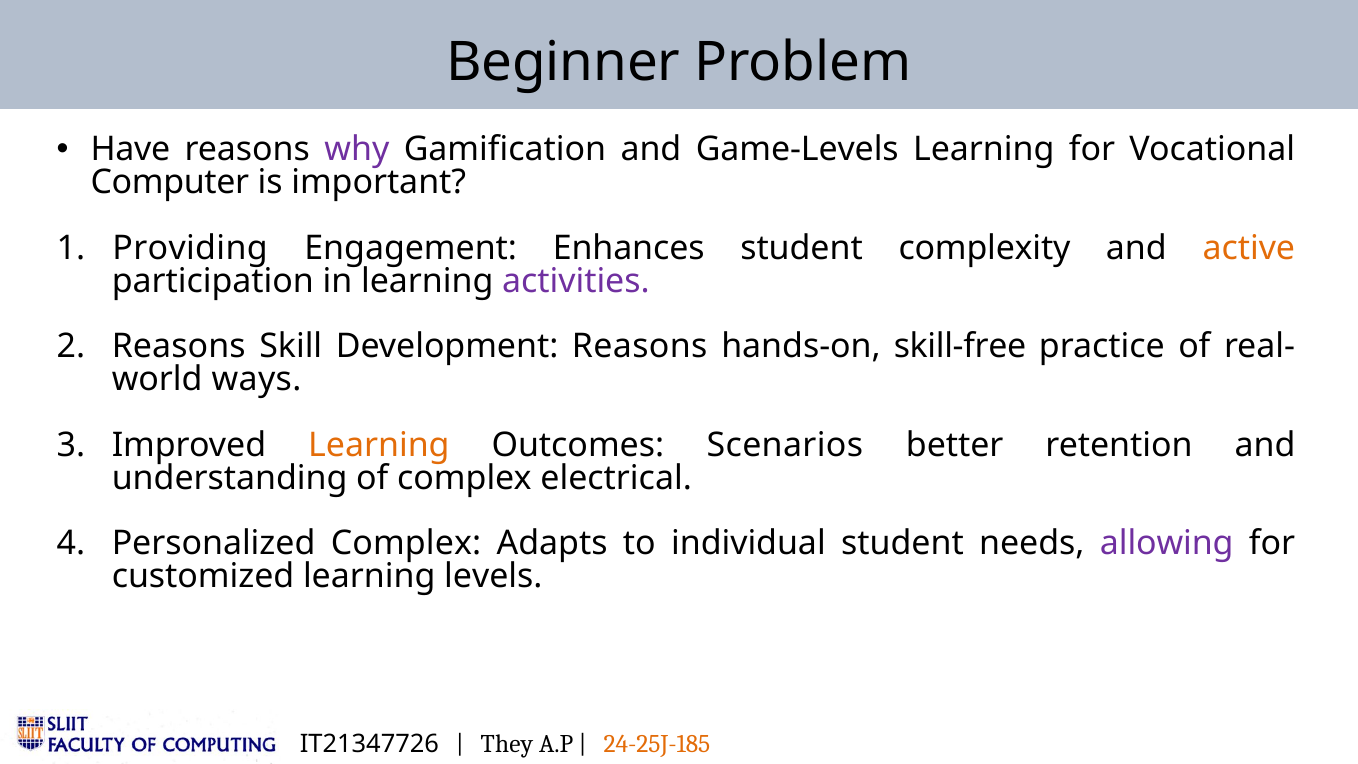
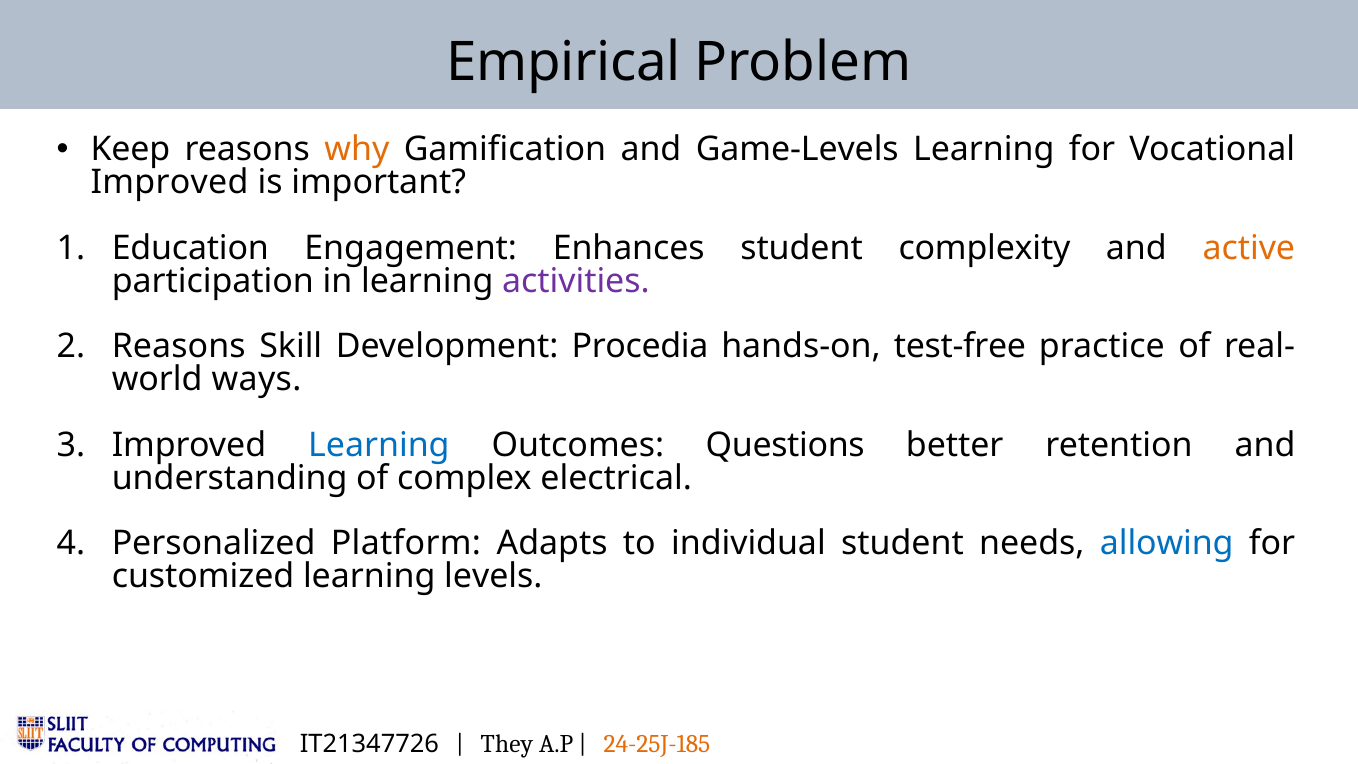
Beginner: Beginner -> Empirical
Have: Have -> Keep
why colour: purple -> orange
Computer at (170, 182): Computer -> Improved
Providing: Providing -> Education
Development Reasons: Reasons -> Procedia
skill-free: skill-free -> test-free
Learning at (379, 445) colour: orange -> blue
Scenarios: Scenarios -> Questions
Personalized Complex: Complex -> Platform
allowing colour: purple -> blue
